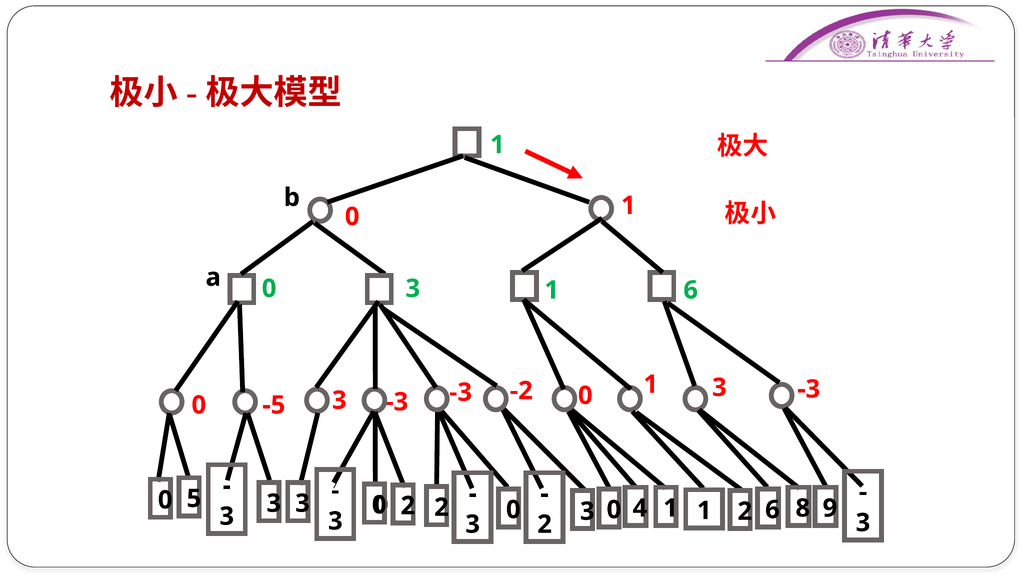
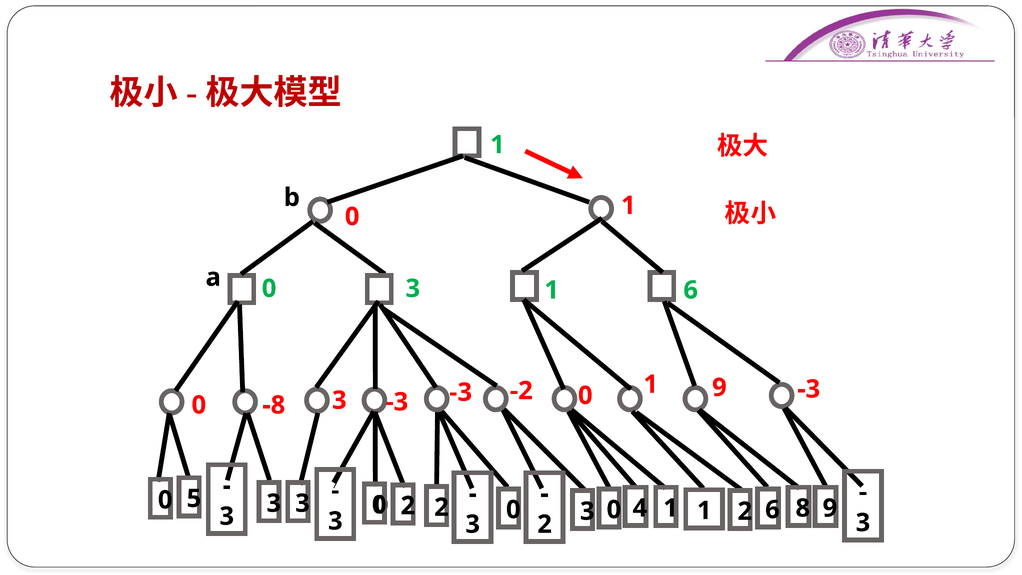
-5: -5 -> -8
1 3: 3 -> 9
